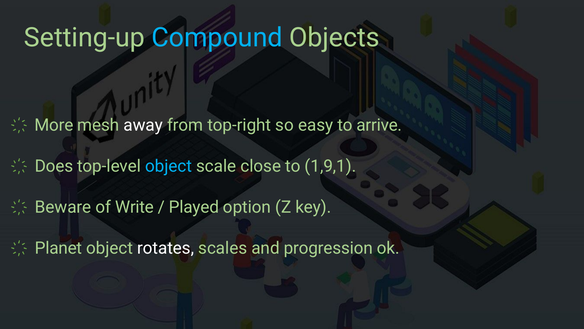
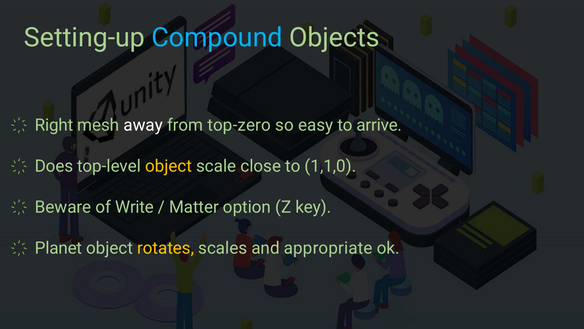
More: More -> Right
top-right: top-right -> top-zero
object at (169, 166) colour: light blue -> yellow
1,9,1: 1,9,1 -> 1,1,0
Played: Played -> Matter
rotates colour: white -> yellow
progression: progression -> appropriate
